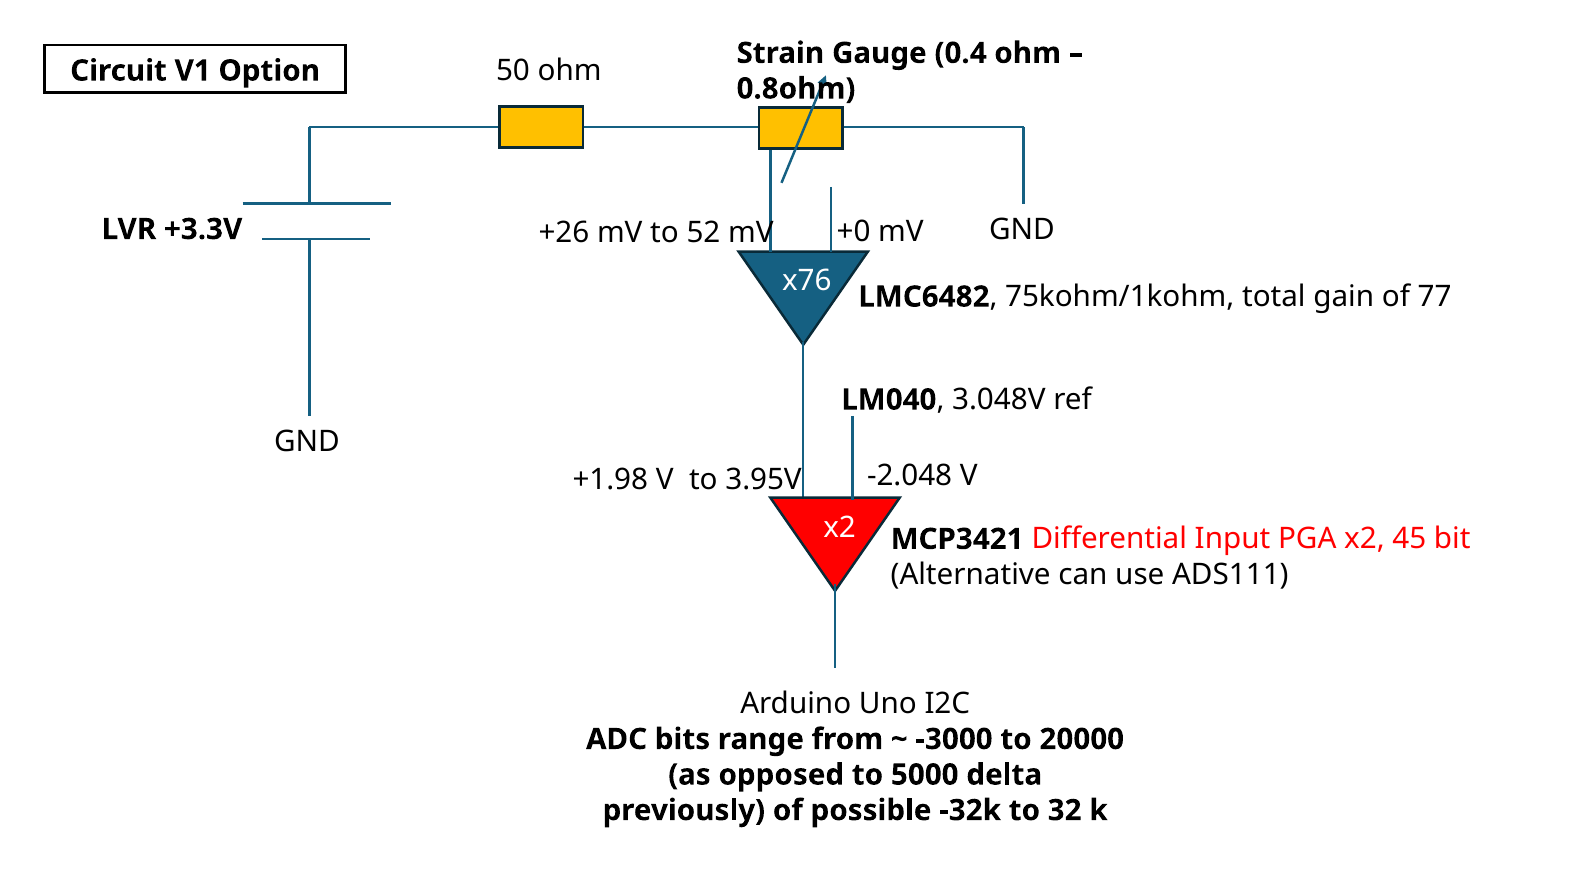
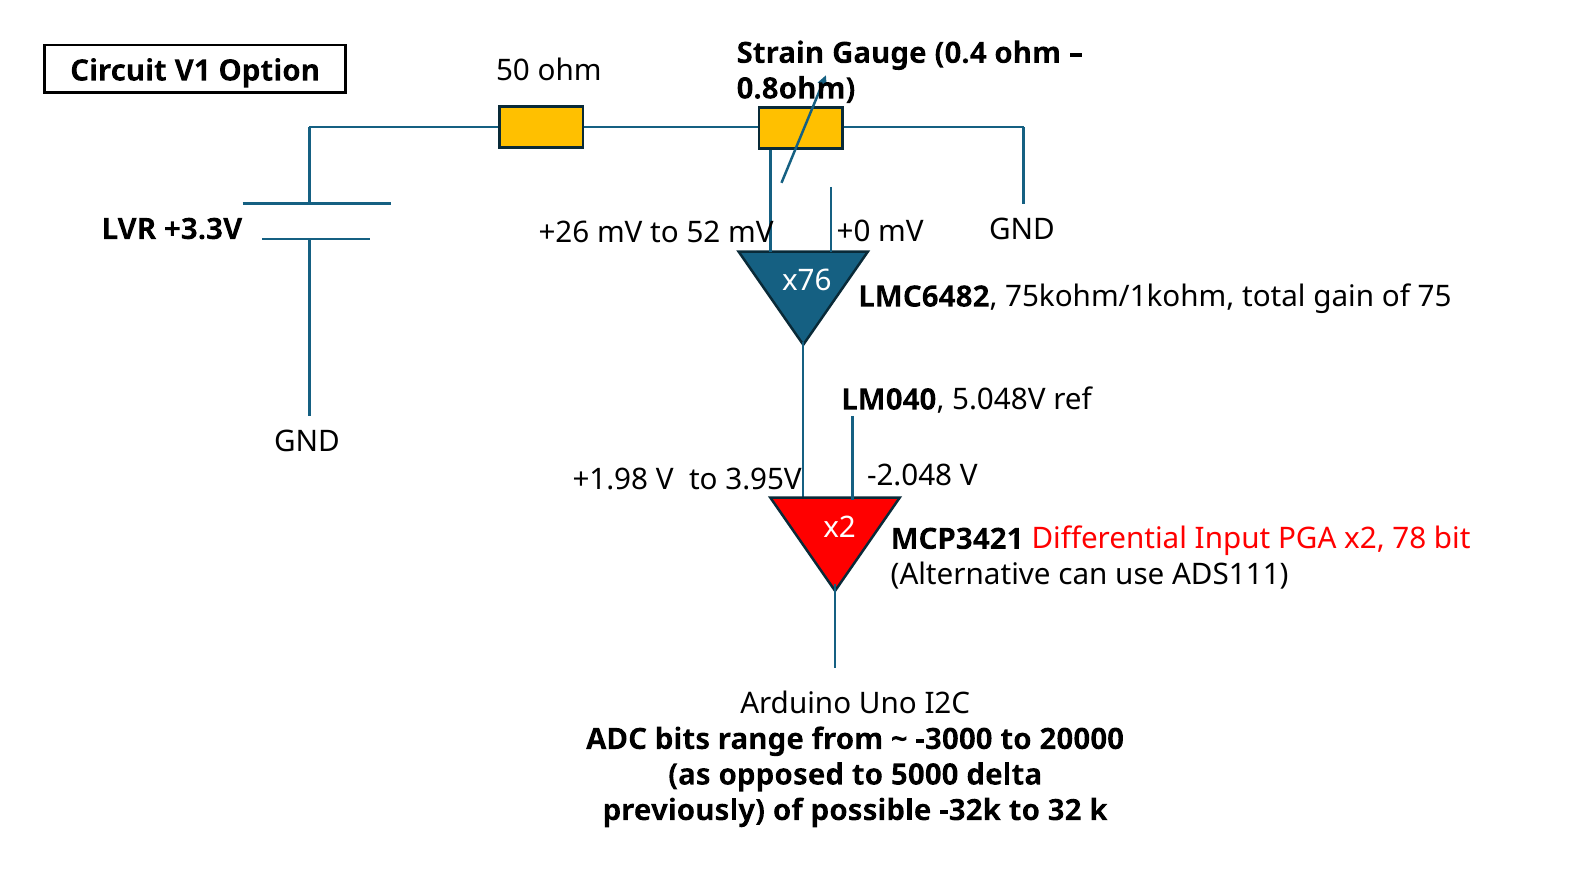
77: 77 -> 75
3.048V: 3.048V -> 5.048V
45: 45 -> 78
